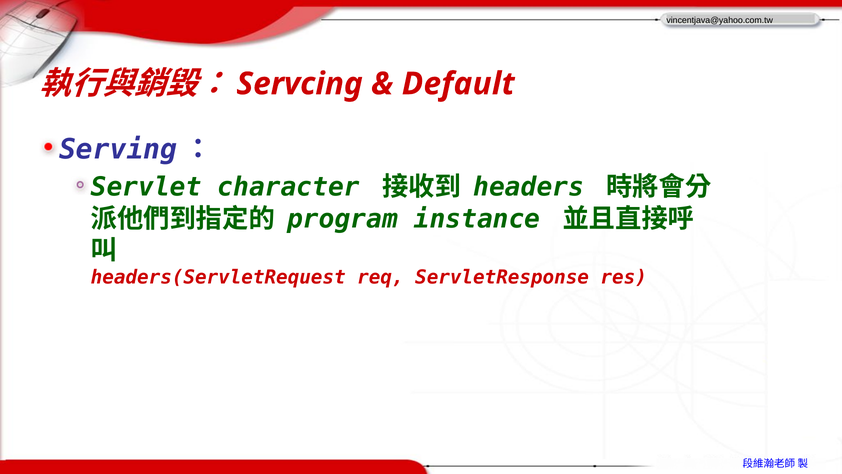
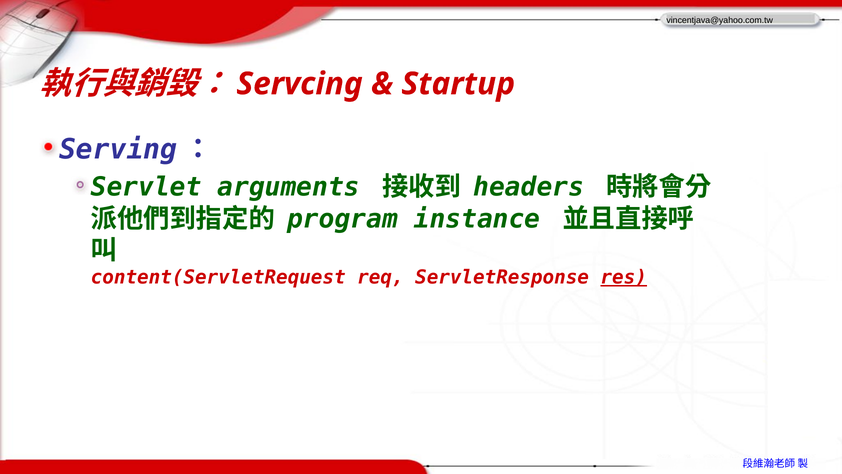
Default: Default -> Startup
character: character -> arguments
headers(ServletRequest: headers(ServletRequest -> content(ServletRequest
res underline: none -> present
